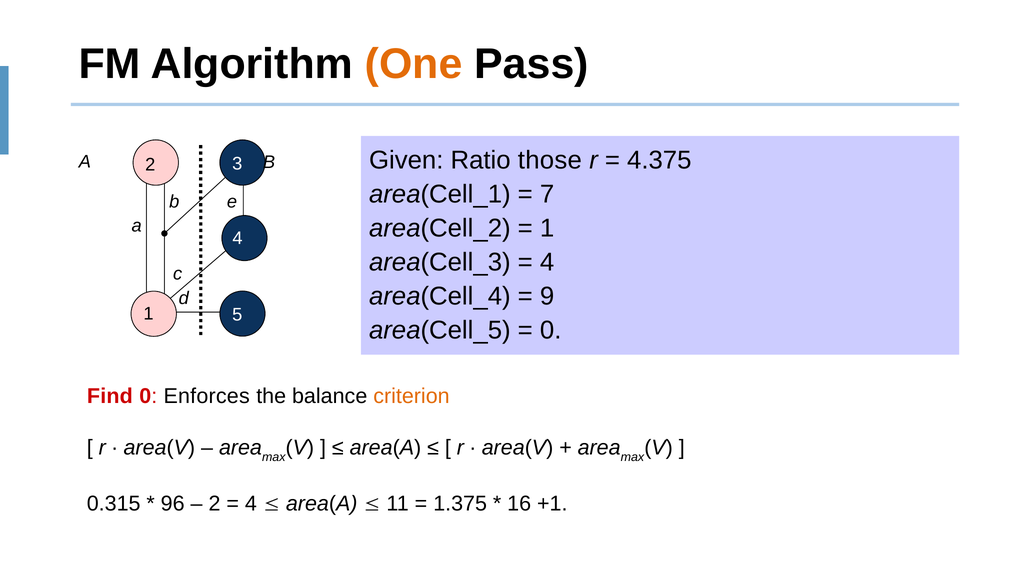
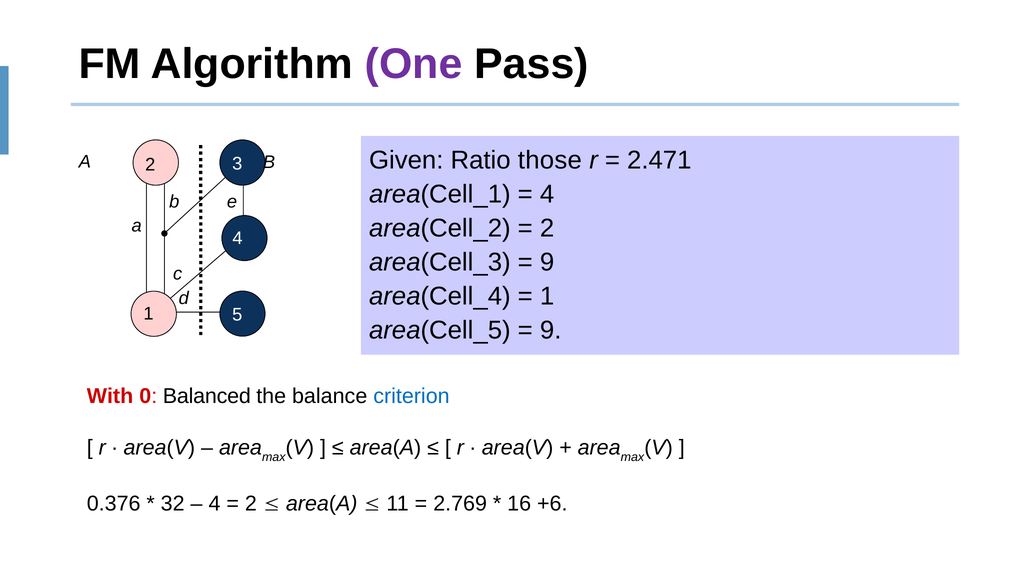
One colour: orange -> purple
4.375: 4.375 -> 2.471
7 at (547, 194): 7 -> 4
1 at (547, 228): 1 -> 2
4 at (547, 262): 4 -> 9
9 at (547, 296): 9 -> 1
0 at (551, 330): 0 -> 9
Find: Find -> With
Enforces: Enforces -> Balanced
criterion colour: orange -> blue
0.315: 0.315 -> 0.376
96: 96 -> 32
2 at (215, 504): 2 -> 4
4 at (251, 504): 4 -> 2
1.375: 1.375 -> 2.769
+1: +1 -> +6
